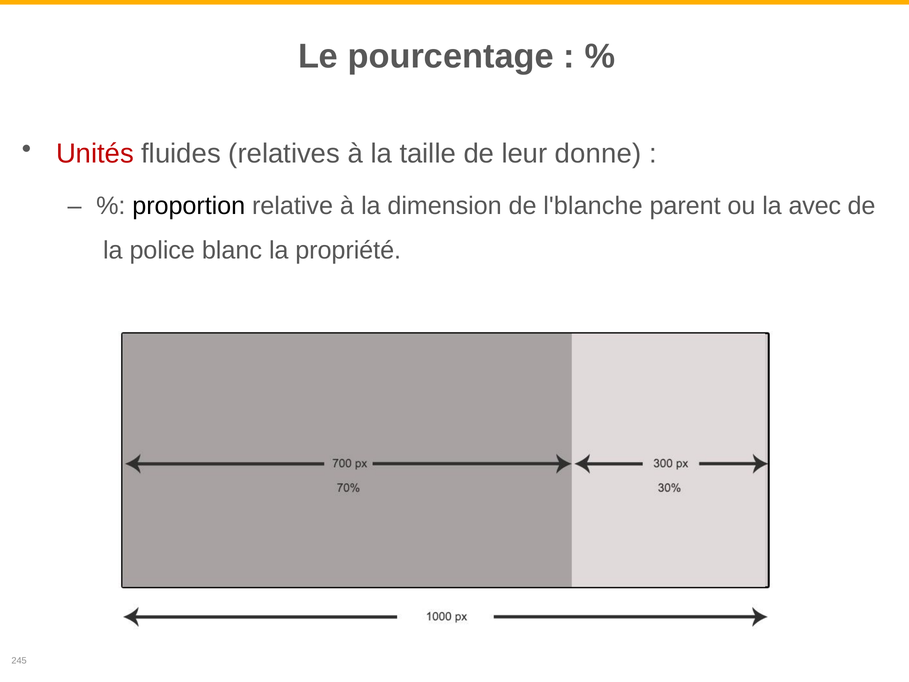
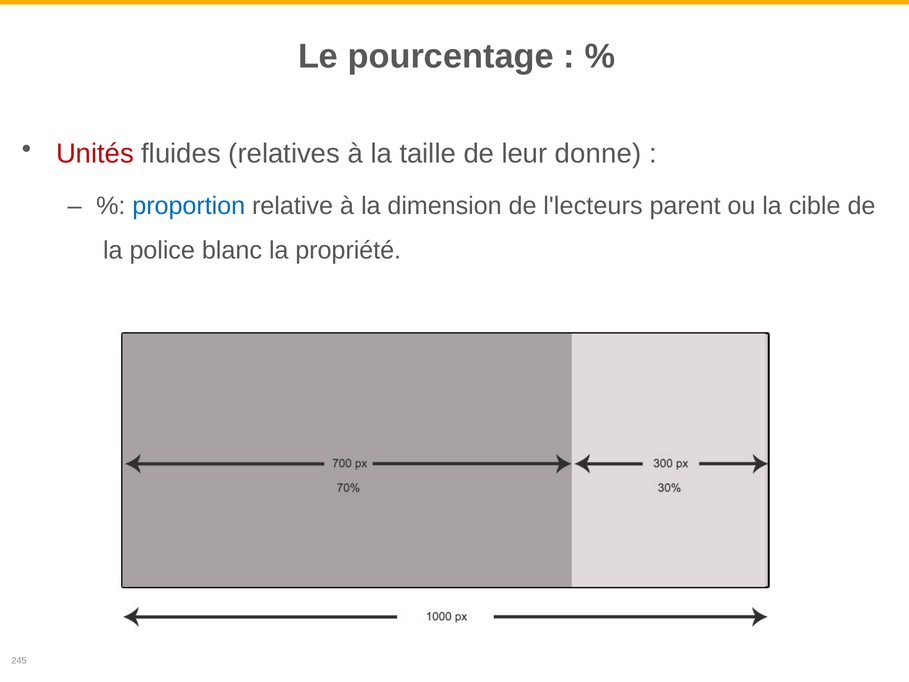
proportion colour: black -> blue
l'blanche: l'blanche -> l'lecteurs
avec: avec -> cible
